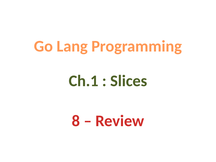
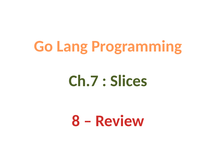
Ch.1: Ch.1 -> Ch.7
